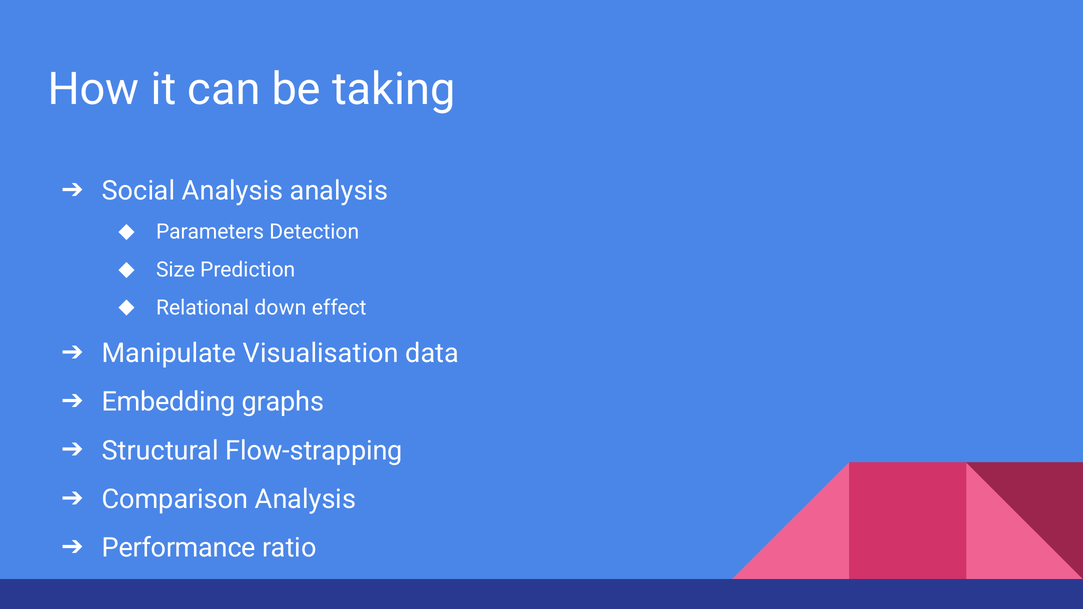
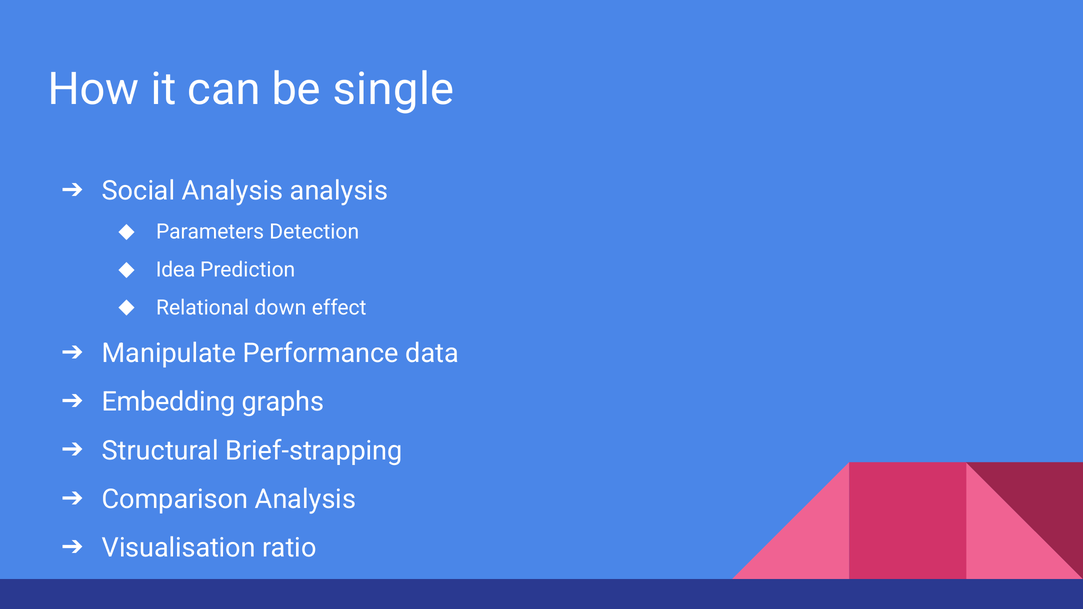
taking: taking -> single
Size: Size -> Idea
Visualisation: Visualisation -> Performance
Flow-strapping: Flow-strapping -> Brief-strapping
Performance: Performance -> Visualisation
